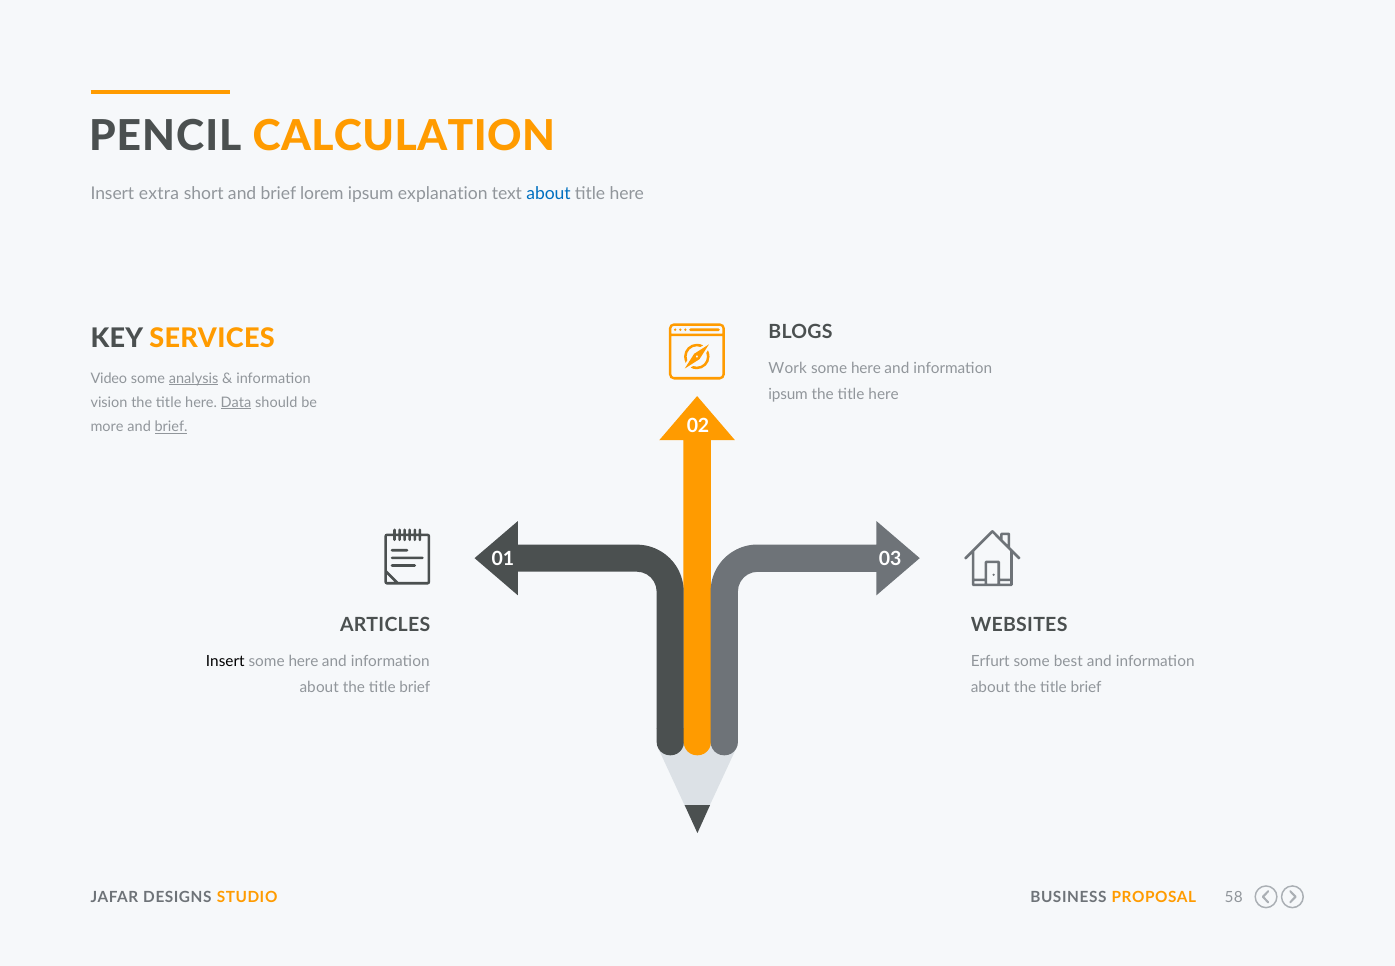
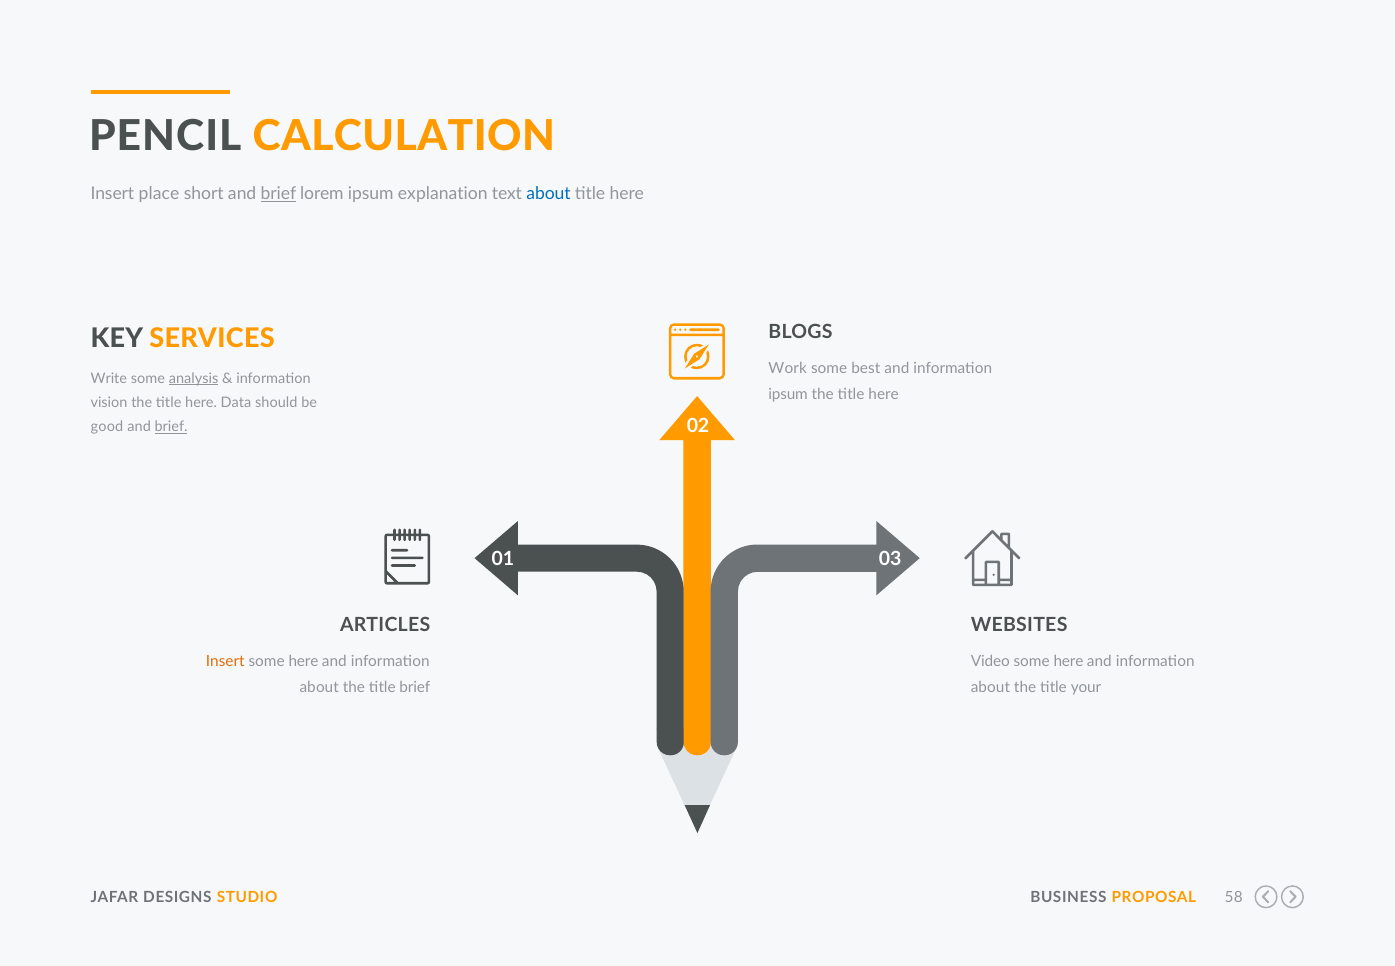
extra: extra -> place
brief at (278, 194) underline: none -> present
here at (866, 368): here -> best
Video: Video -> Write
Data underline: present -> none
more: more -> good
Insert at (225, 661) colour: black -> orange
Erfurt: Erfurt -> Video
best at (1068, 661): best -> here
brief at (1086, 687): brief -> your
